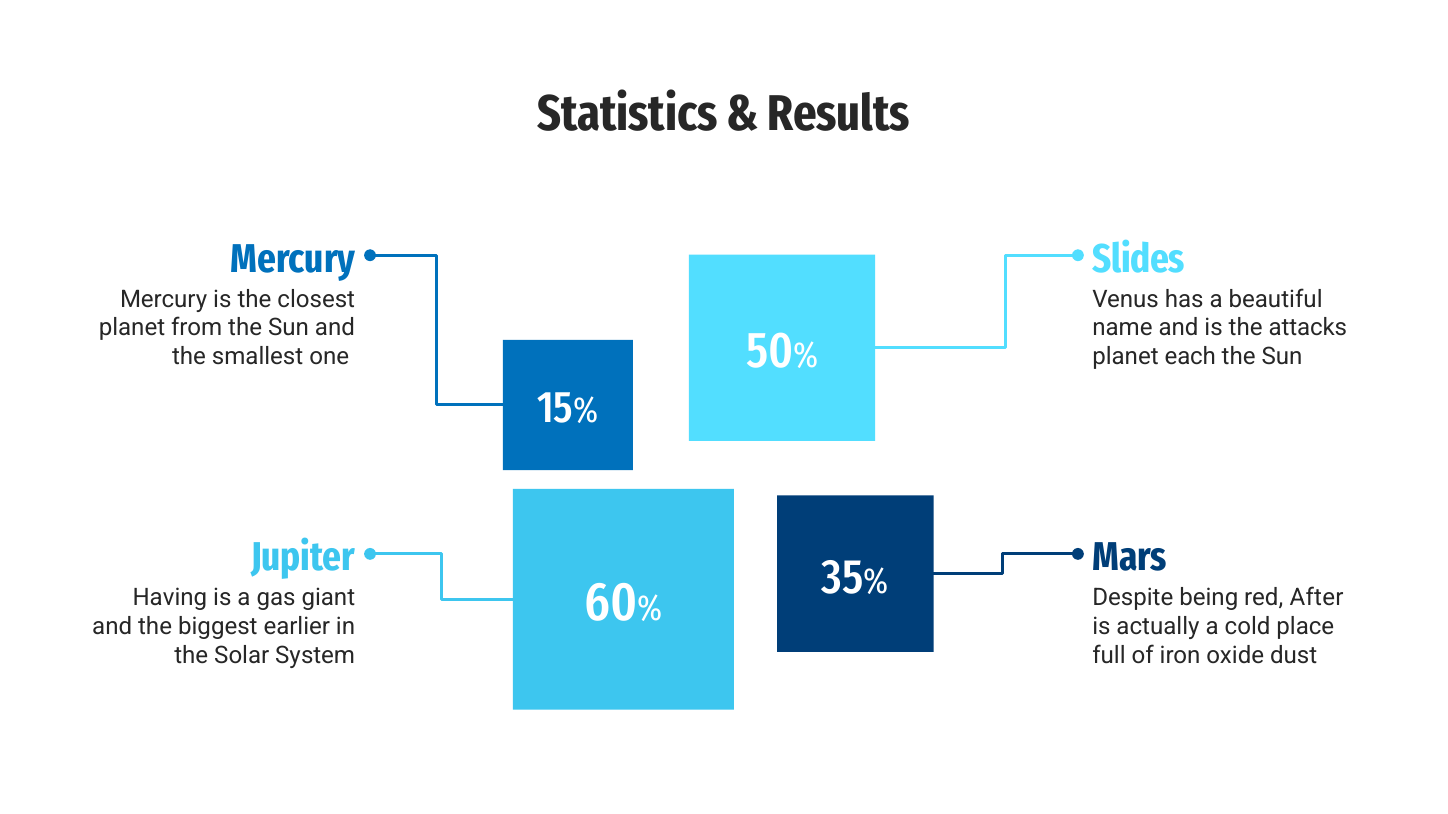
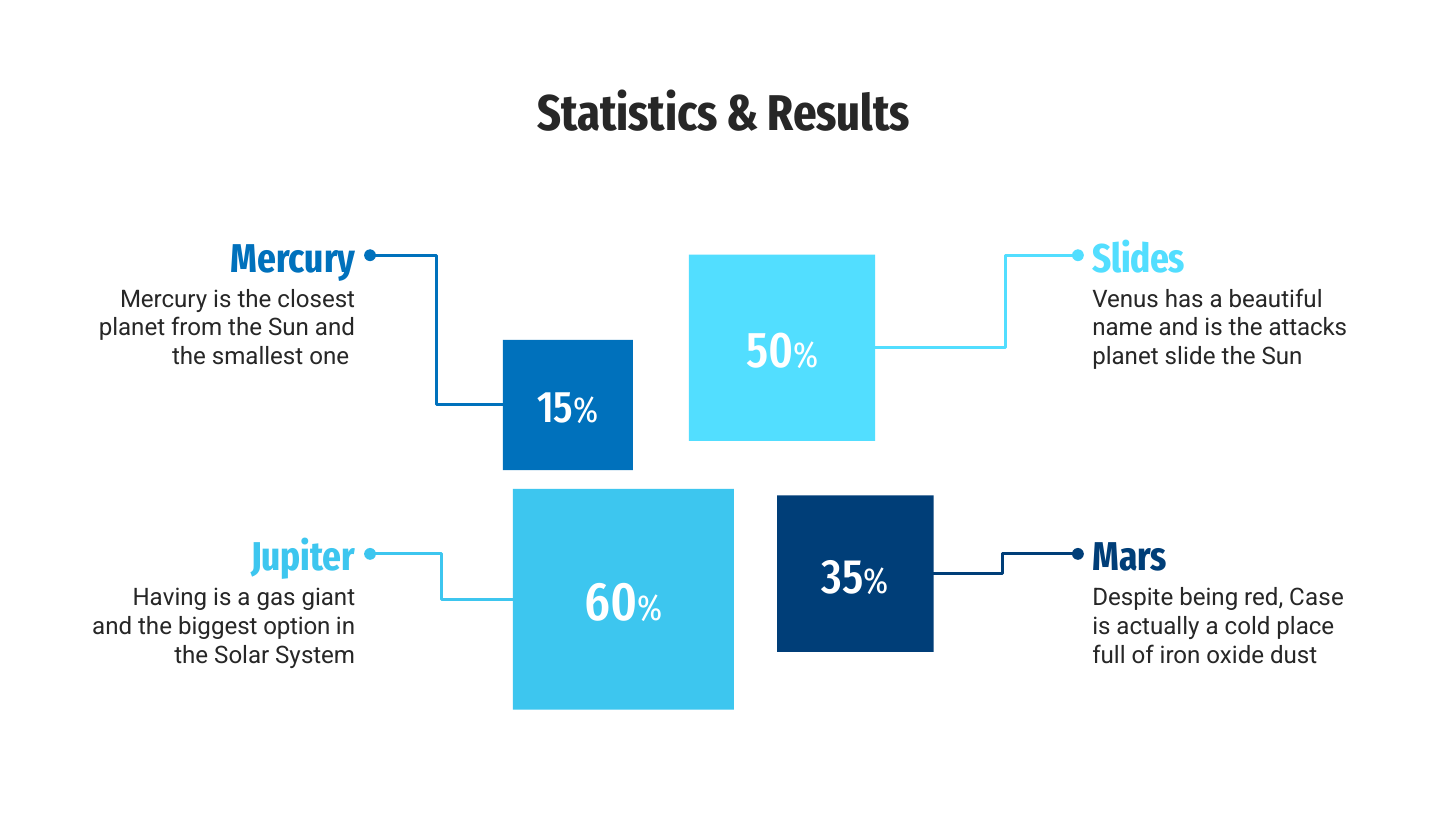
each: each -> slide
After: After -> Case
earlier: earlier -> option
